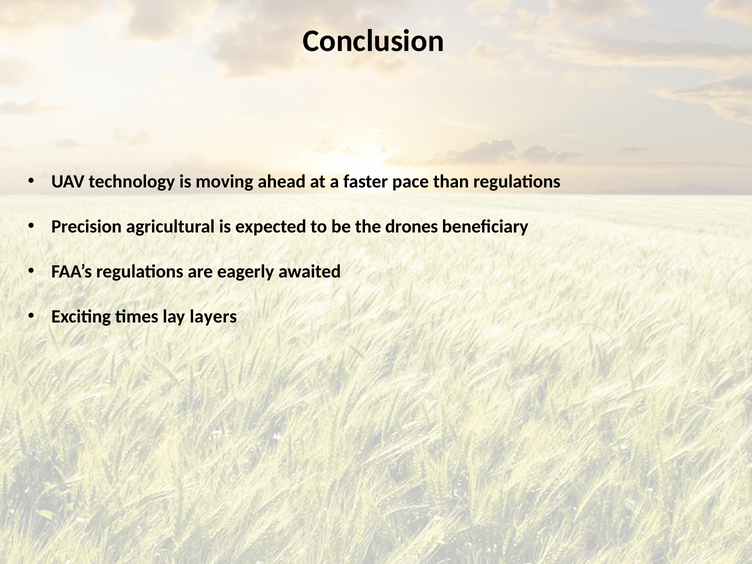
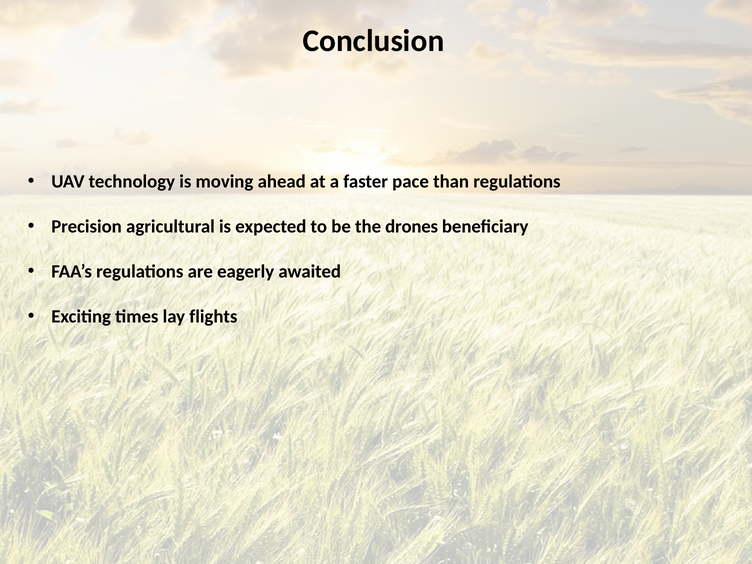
layers: layers -> flights
